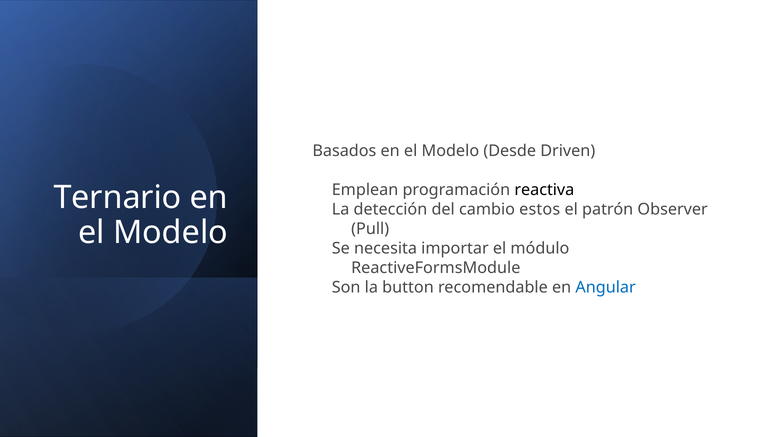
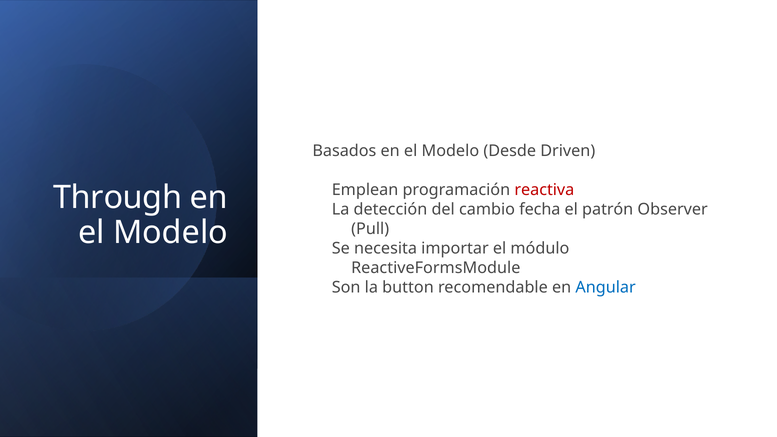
reactiva colour: black -> red
Ternario: Ternario -> Through
estos: estos -> fecha
